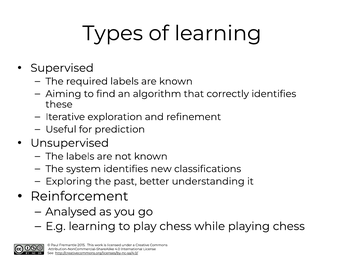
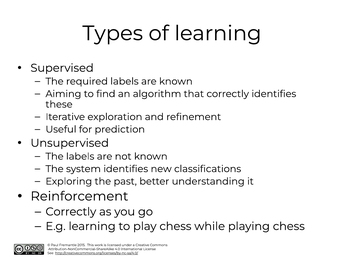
Analysed at (71, 212): Analysed -> Correctly
